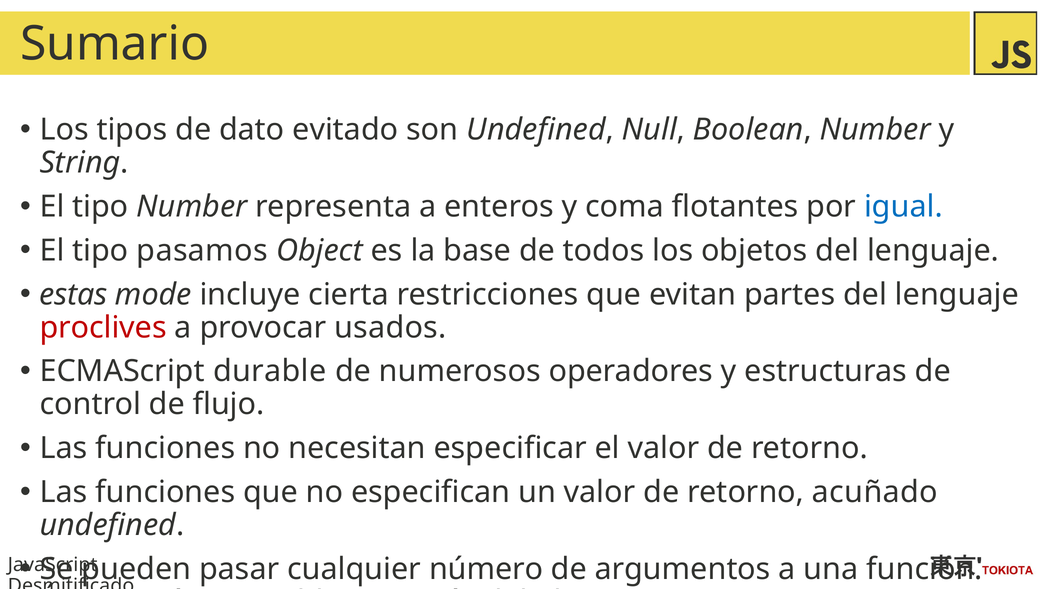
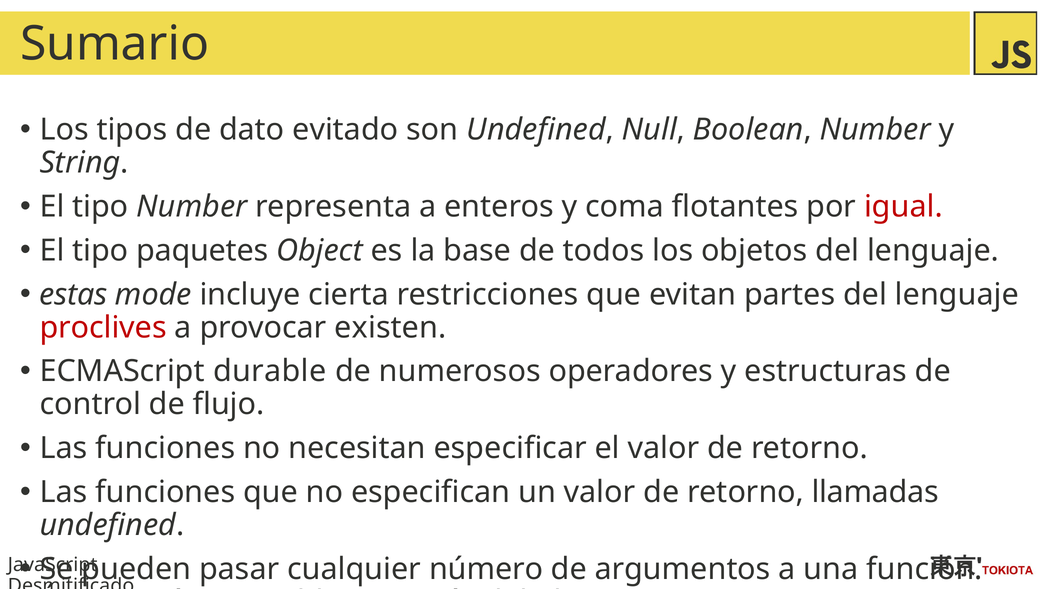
igual colour: blue -> red
pasamos: pasamos -> paquetes
usados: usados -> existen
acuñado: acuñado -> llamadas
